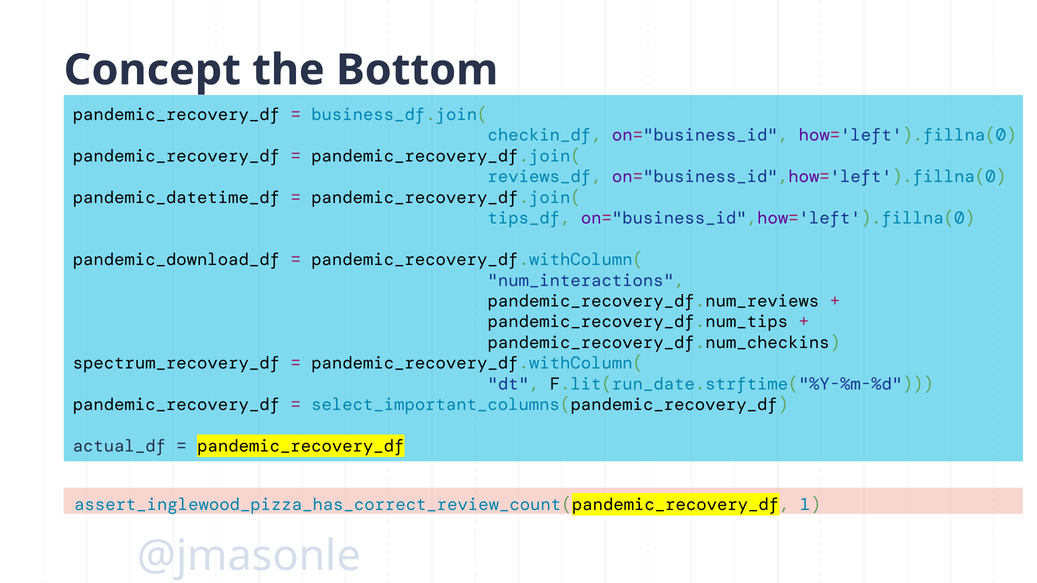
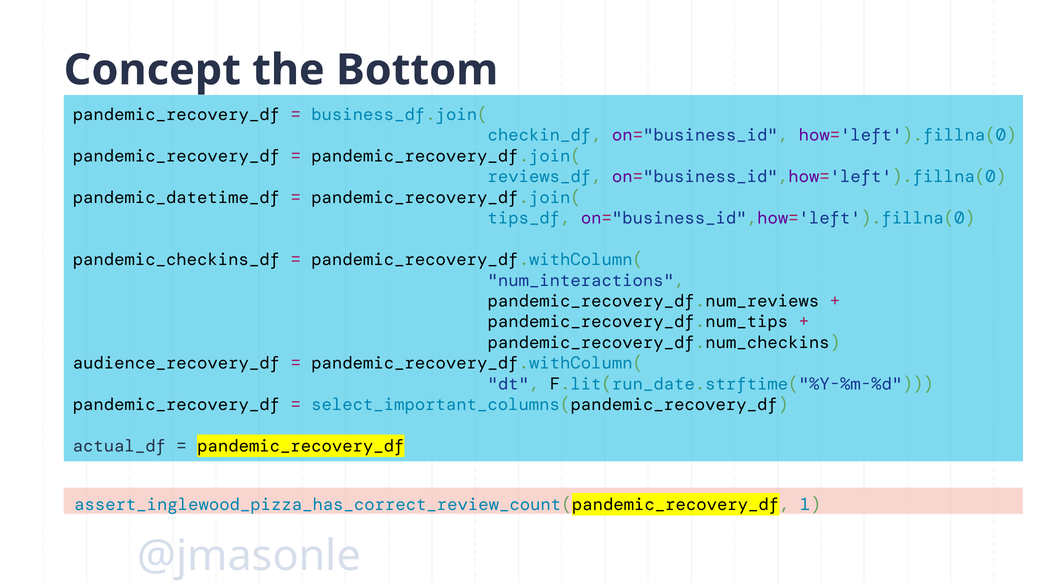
pandemic_download_df: pandemic_download_df -> pandemic_checkins_df
spectrum_recovery_df: spectrum_recovery_df -> audience_recovery_df
